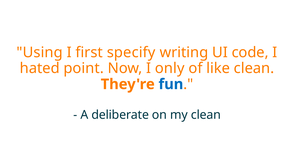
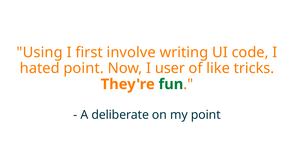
specify: specify -> involve
only: only -> user
like clean: clean -> tricks
fun colour: blue -> green
my clean: clean -> point
